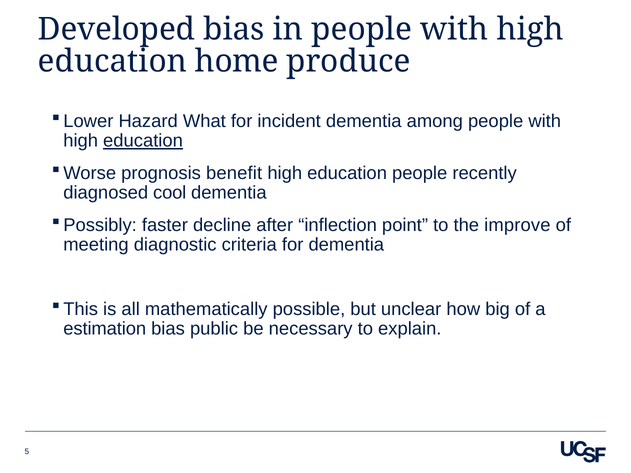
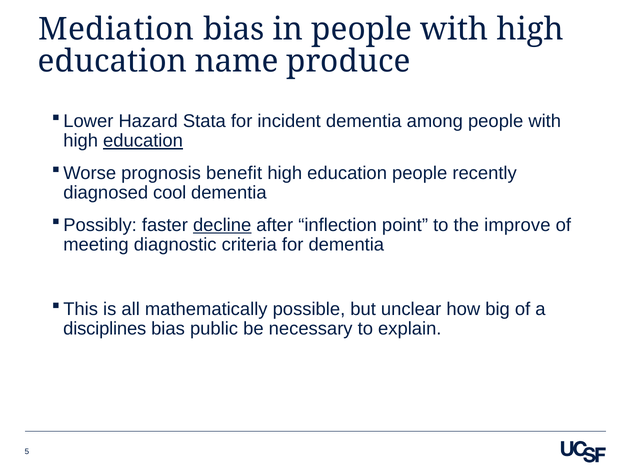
Developed: Developed -> Mediation
home: home -> name
What: What -> Stata
decline underline: none -> present
estimation: estimation -> disciplines
